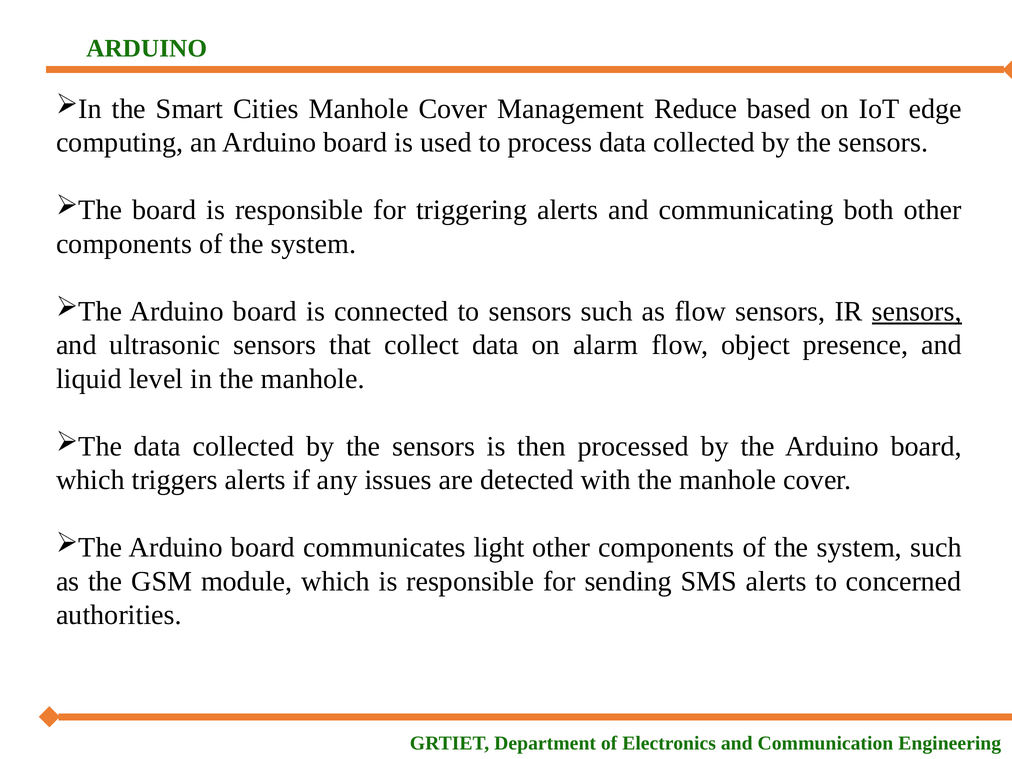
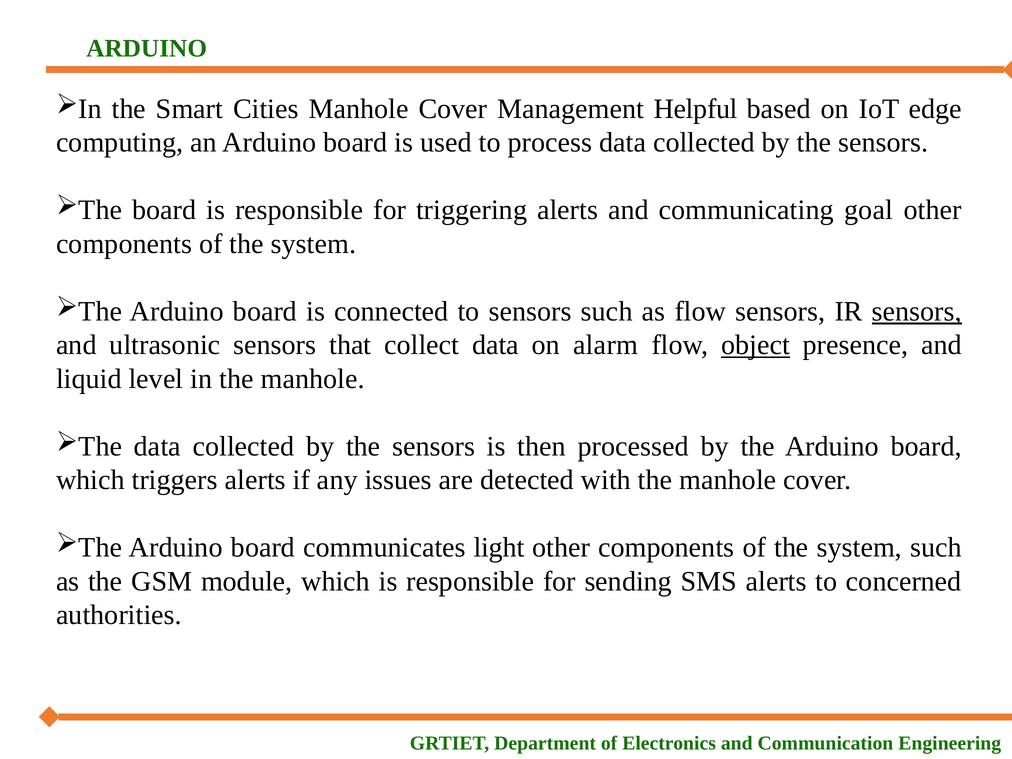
Reduce: Reduce -> Helpful
both: both -> goal
object underline: none -> present
